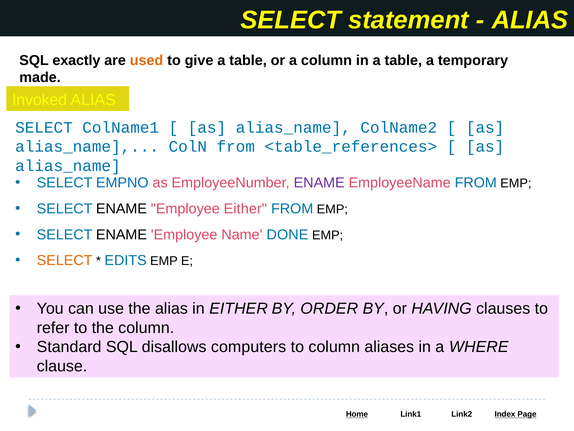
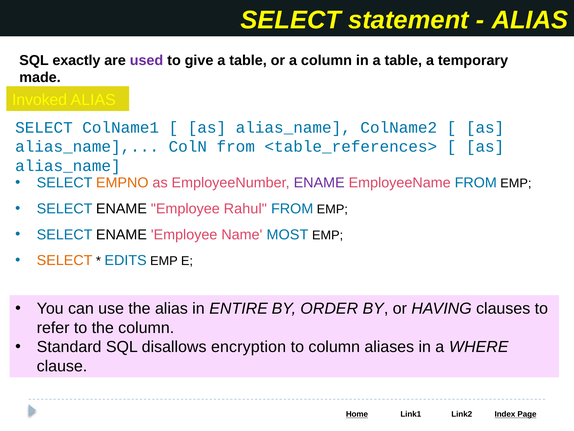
used colour: orange -> purple
EMPNO colour: blue -> orange
Employee Either: Either -> Rahul
DONE: DONE -> MOST
in EITHER: EITHER -> ENTIRE
computers: computers -> encryption
